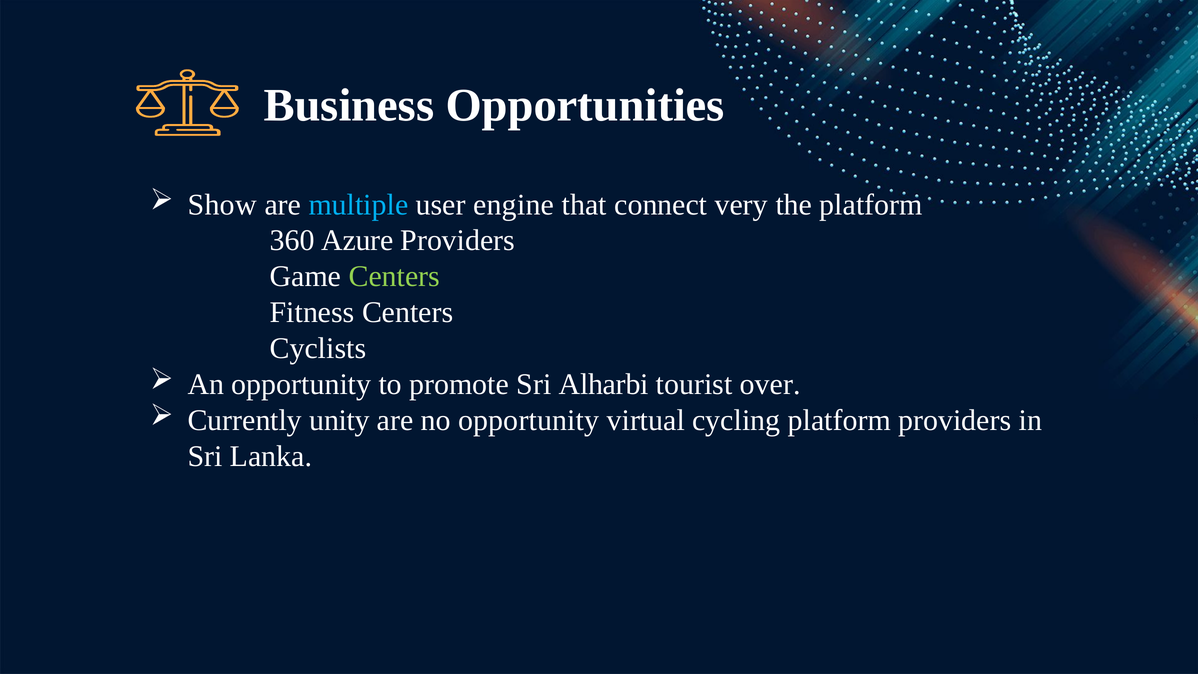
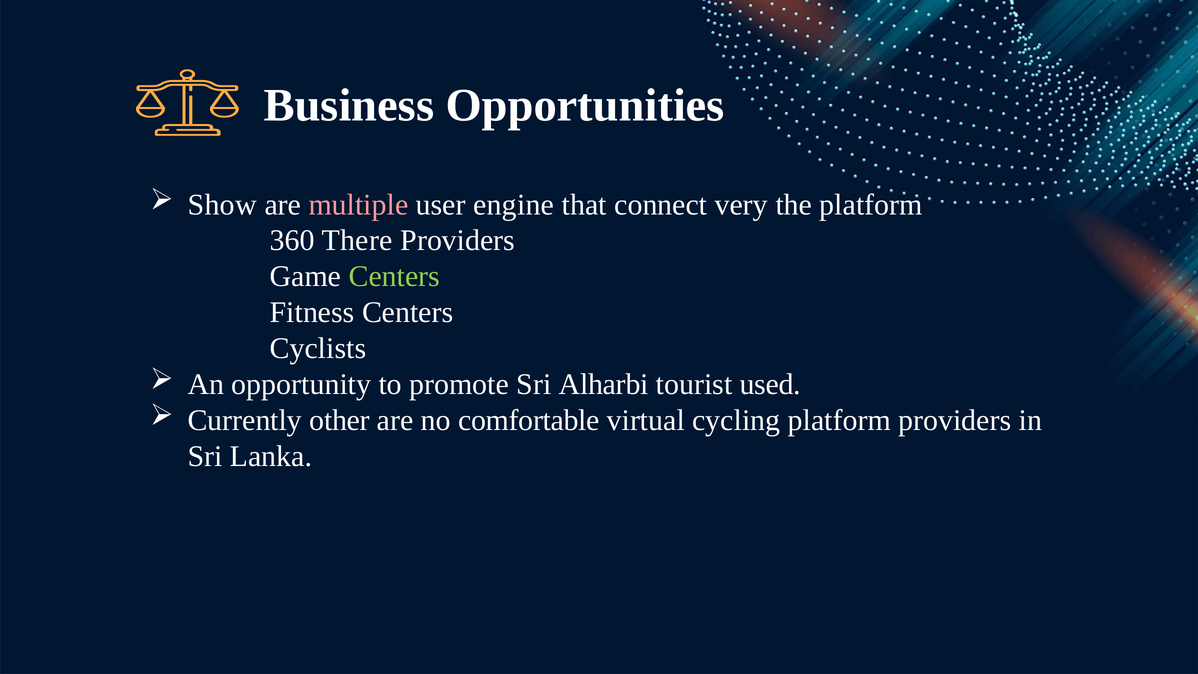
multiple colour: light blue -> pink
Azure: Azure -> There
over: over -> used
unity: unity -> other
no opportunity: opportunity -> comfortable
